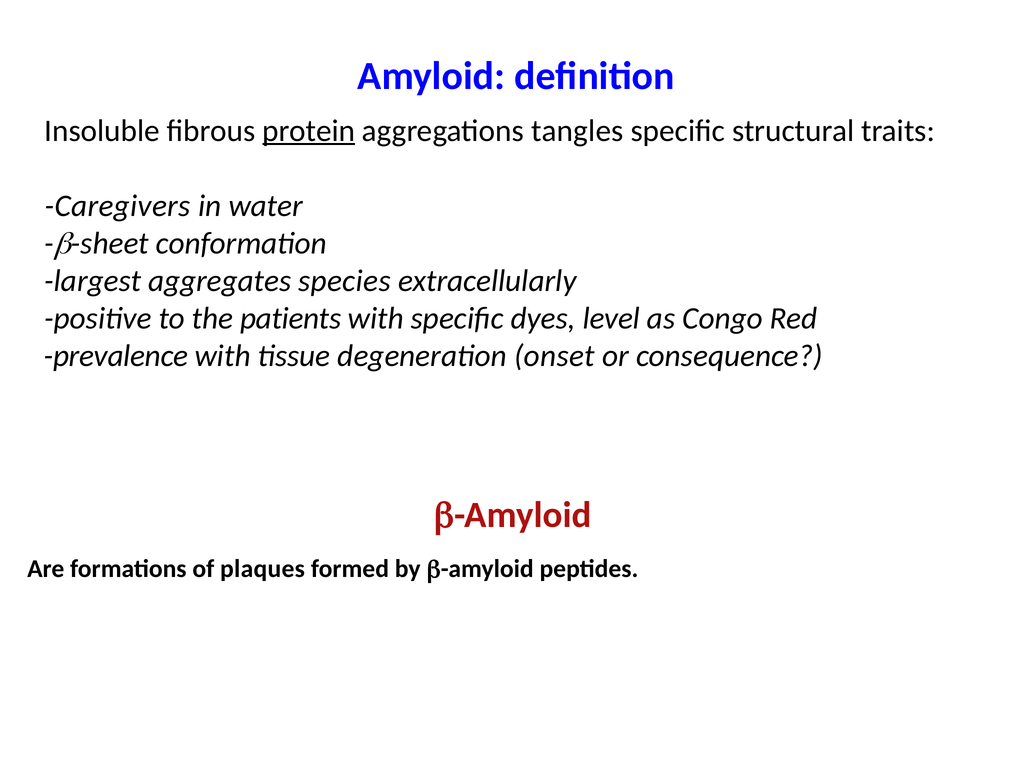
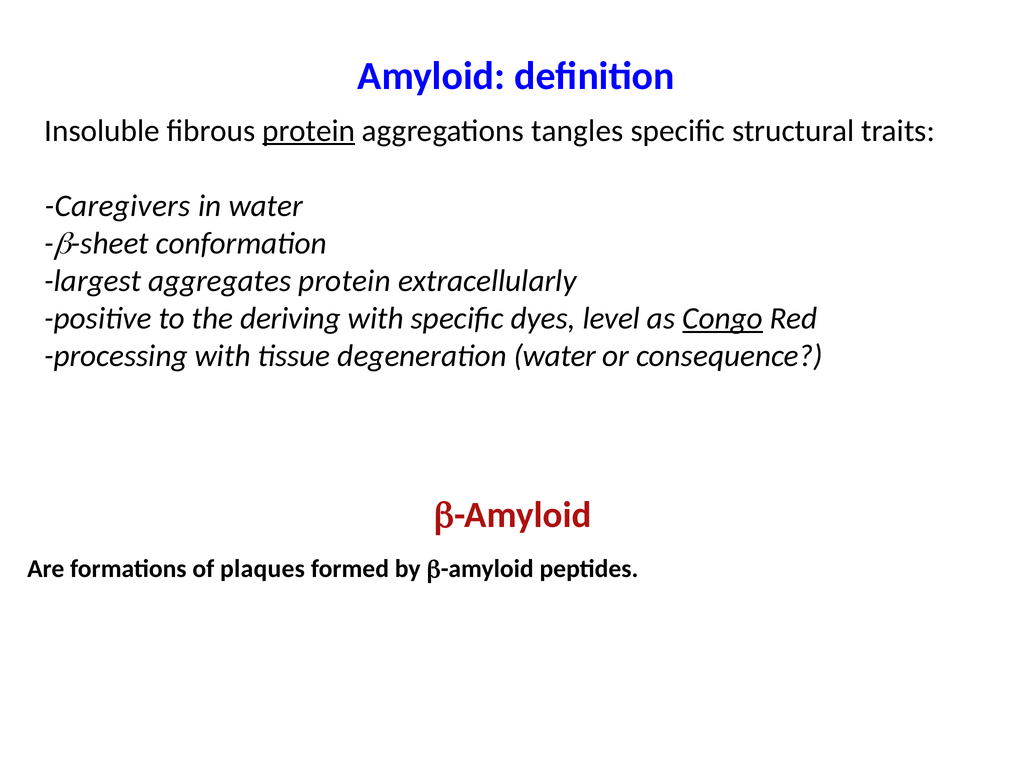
aggregates species: species -> protein
patients: patients -> deriving
Congo underline: none -> present
prevalence: prevalence -> processing
degeneration onset: onset -> water
